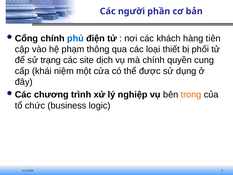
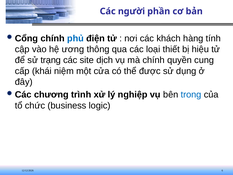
tiên: tiên -> tính
phạm: phạm -> ương
phối: phối -> hiệu
trong colour: orange -> blue
